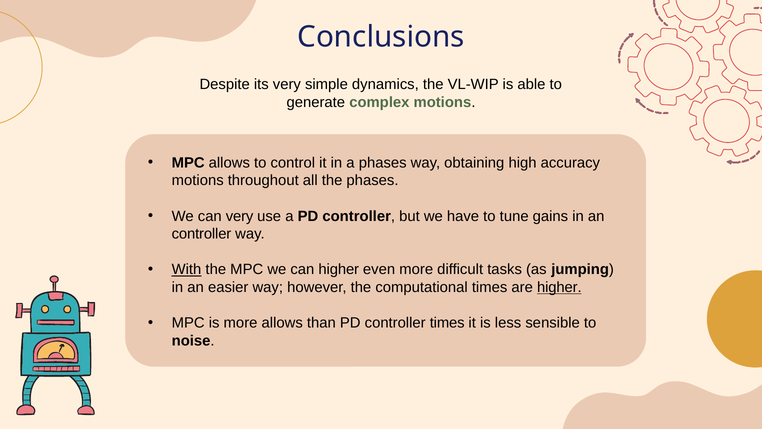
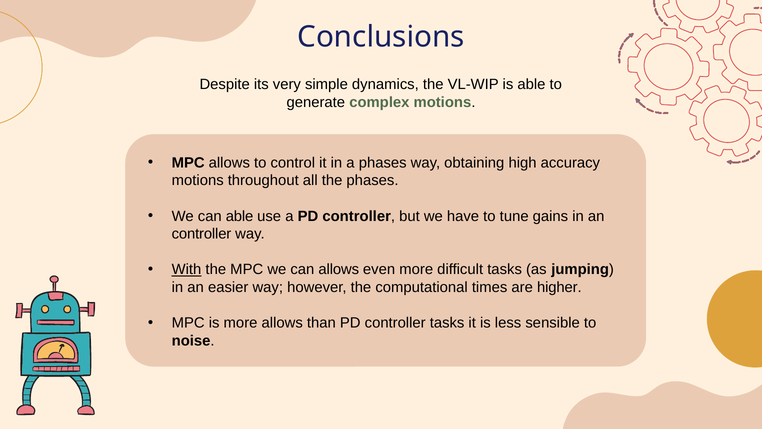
can very: very -> able
can higher: higher -> allows
higher at (559, 287) underline: present -> none
controller times: times -> tasks
